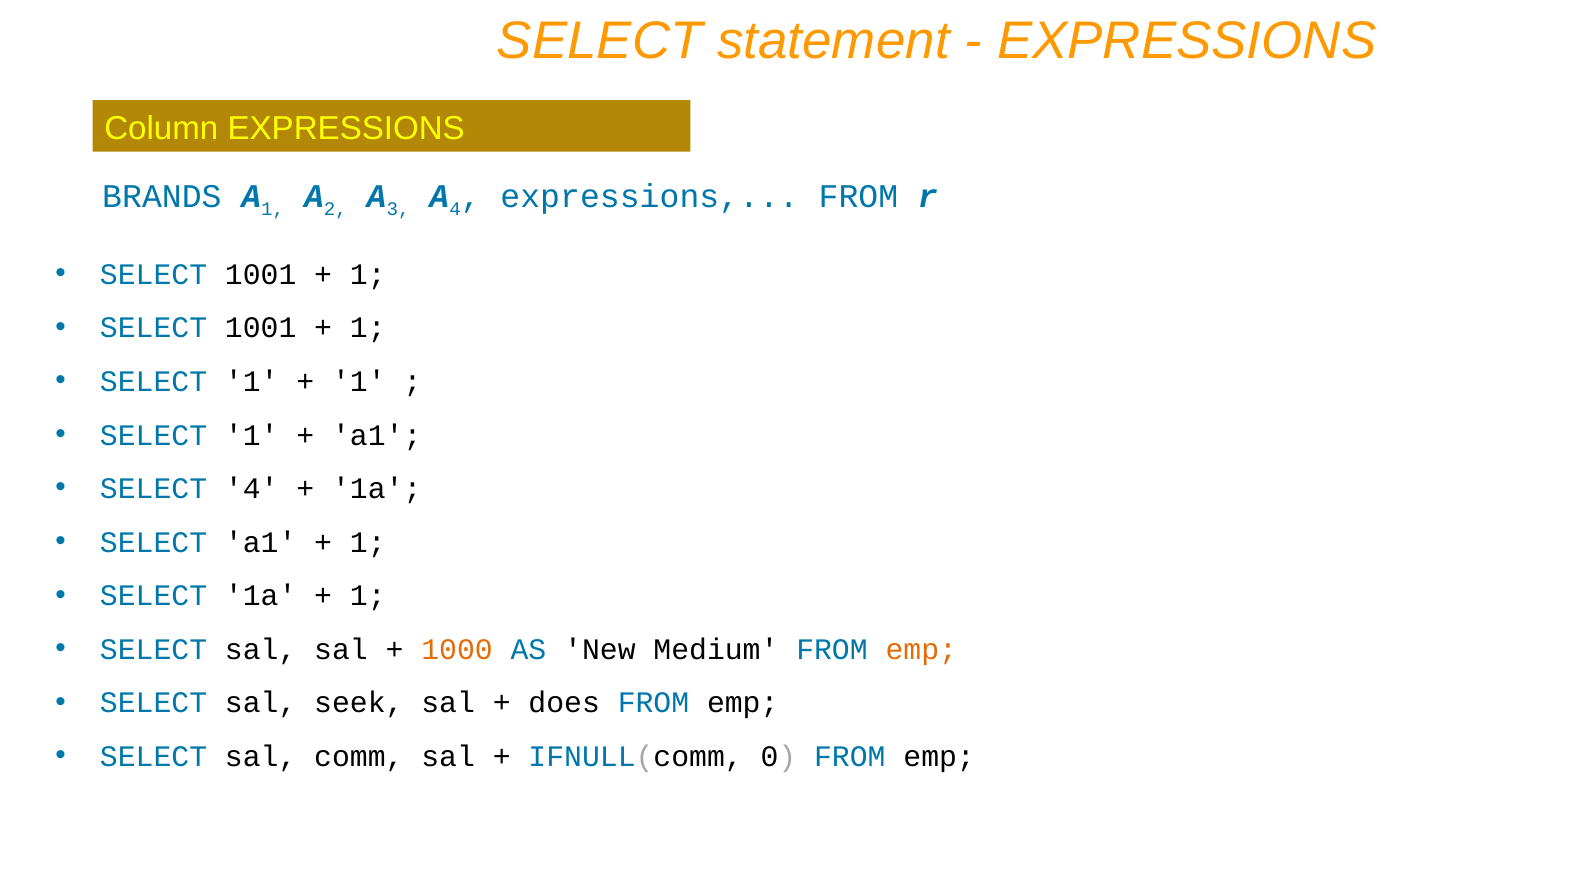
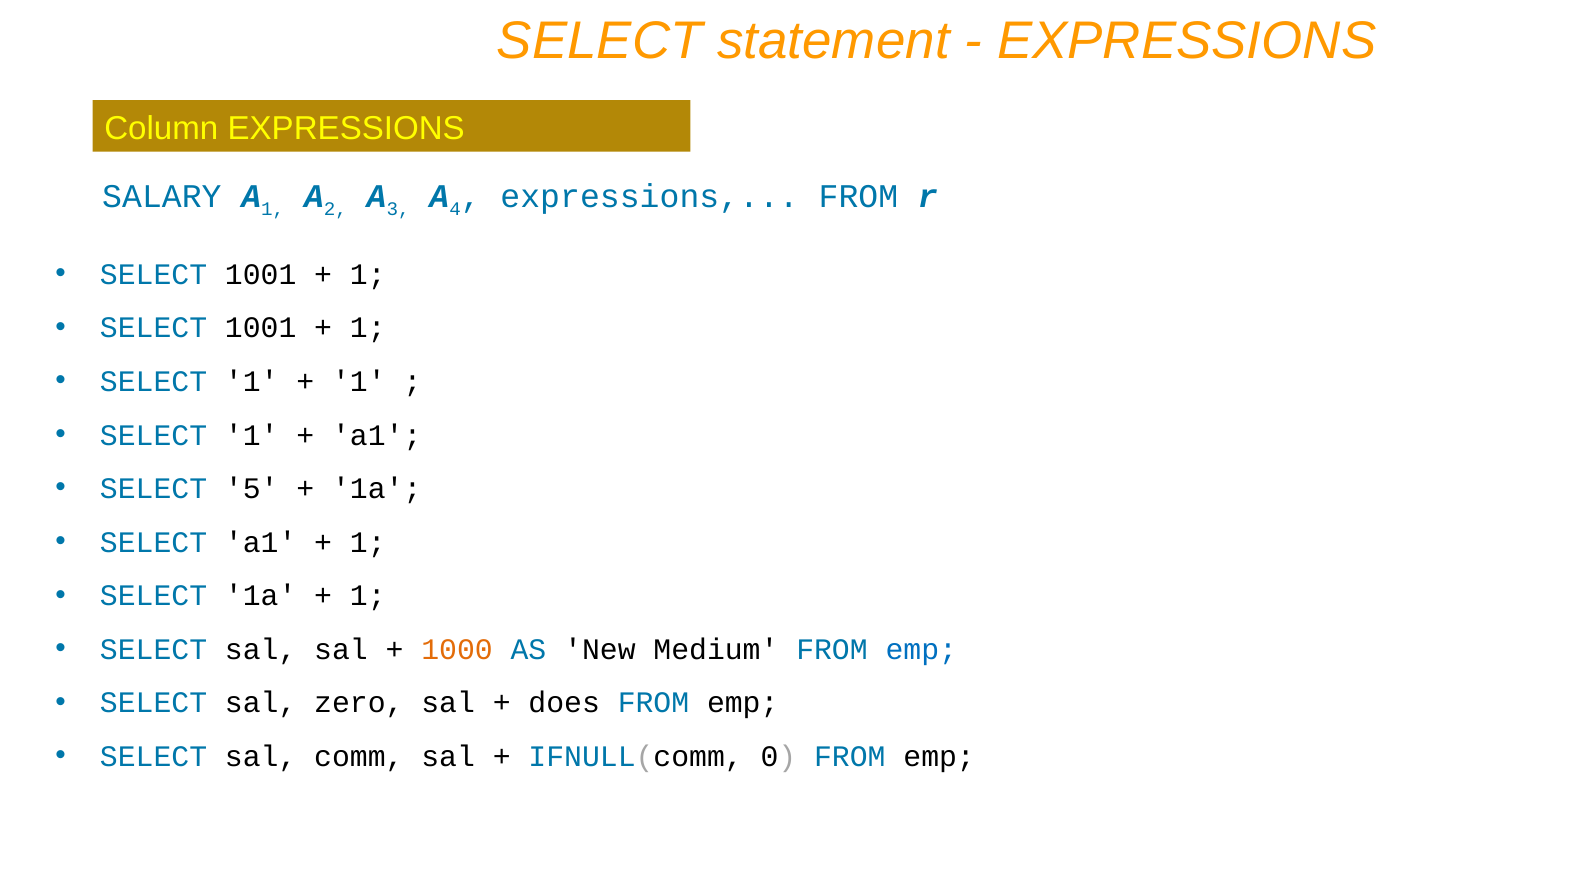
BRANDS: BRANDS -> SALARY
SELECT 4: 4 -> 5
emp at (921, 649) colour: orange -> blue
seek: seek -> zero
